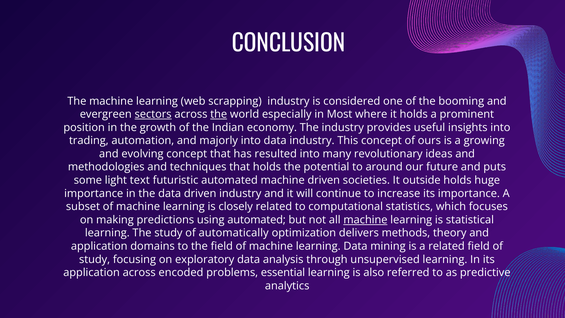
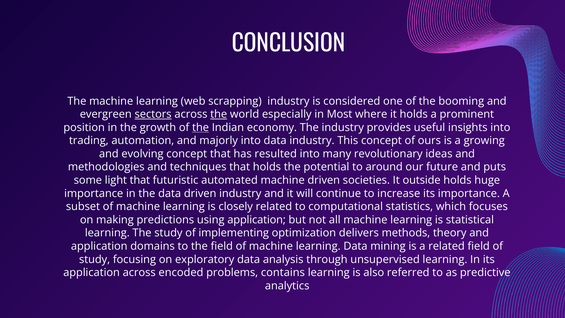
the at (201, 127) underline: none -> present
light text: text -> that
using automated: automated -> application
machine at (365, 220) underline: present -> none
automatically: automatically -> implementing
essential: essential -> contains
